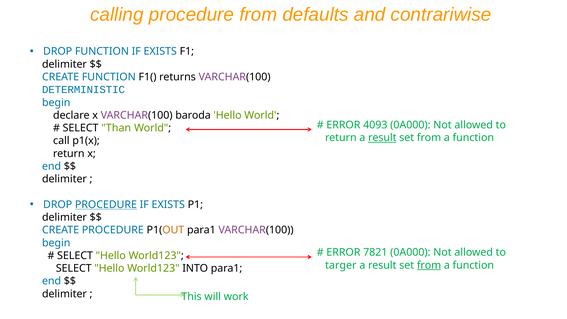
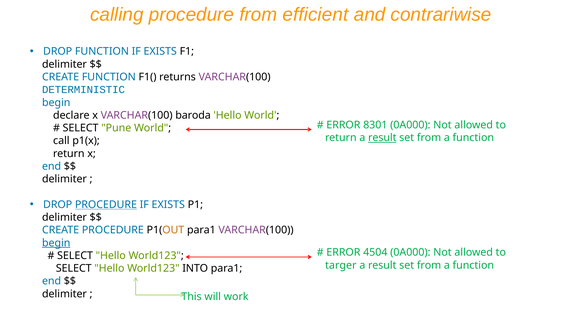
defaults: defaults -> efficient
4093: 4093 -> 8301
Than: Than -> Pune
begin at (56, 243) underline: none -> present
7821: 7821 -> 4504
from at (429, 265) underline: present -> none
